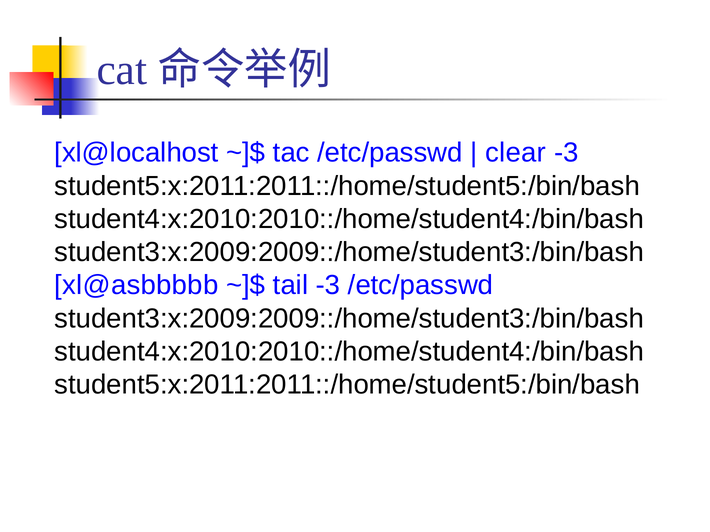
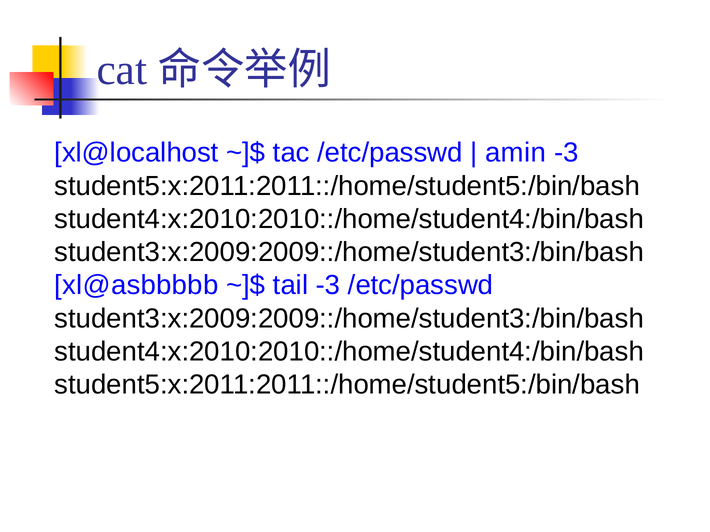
clear: clear -> amin
